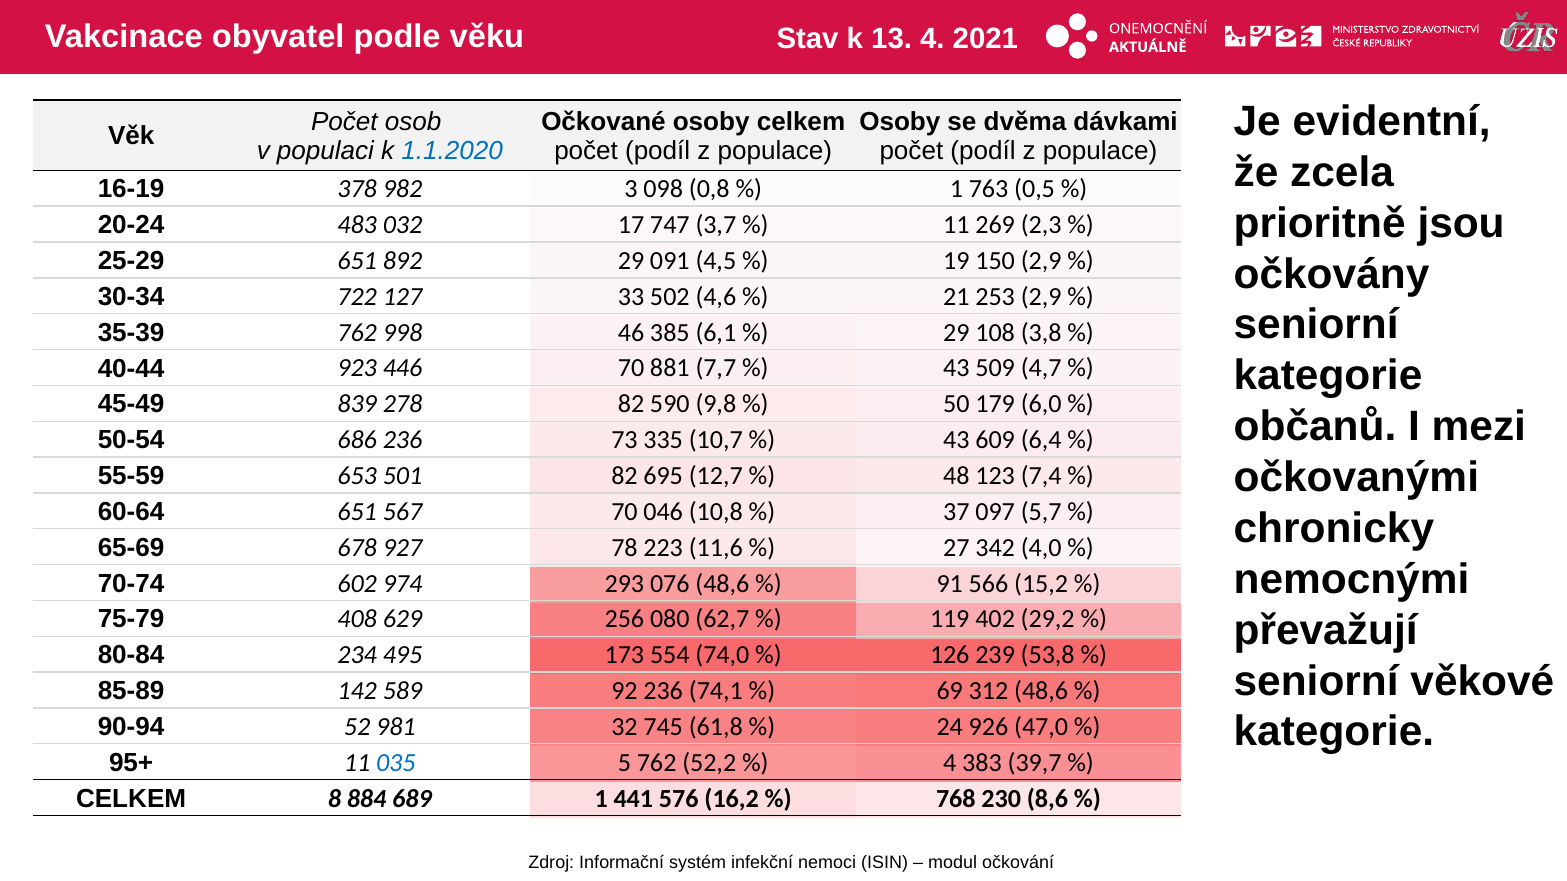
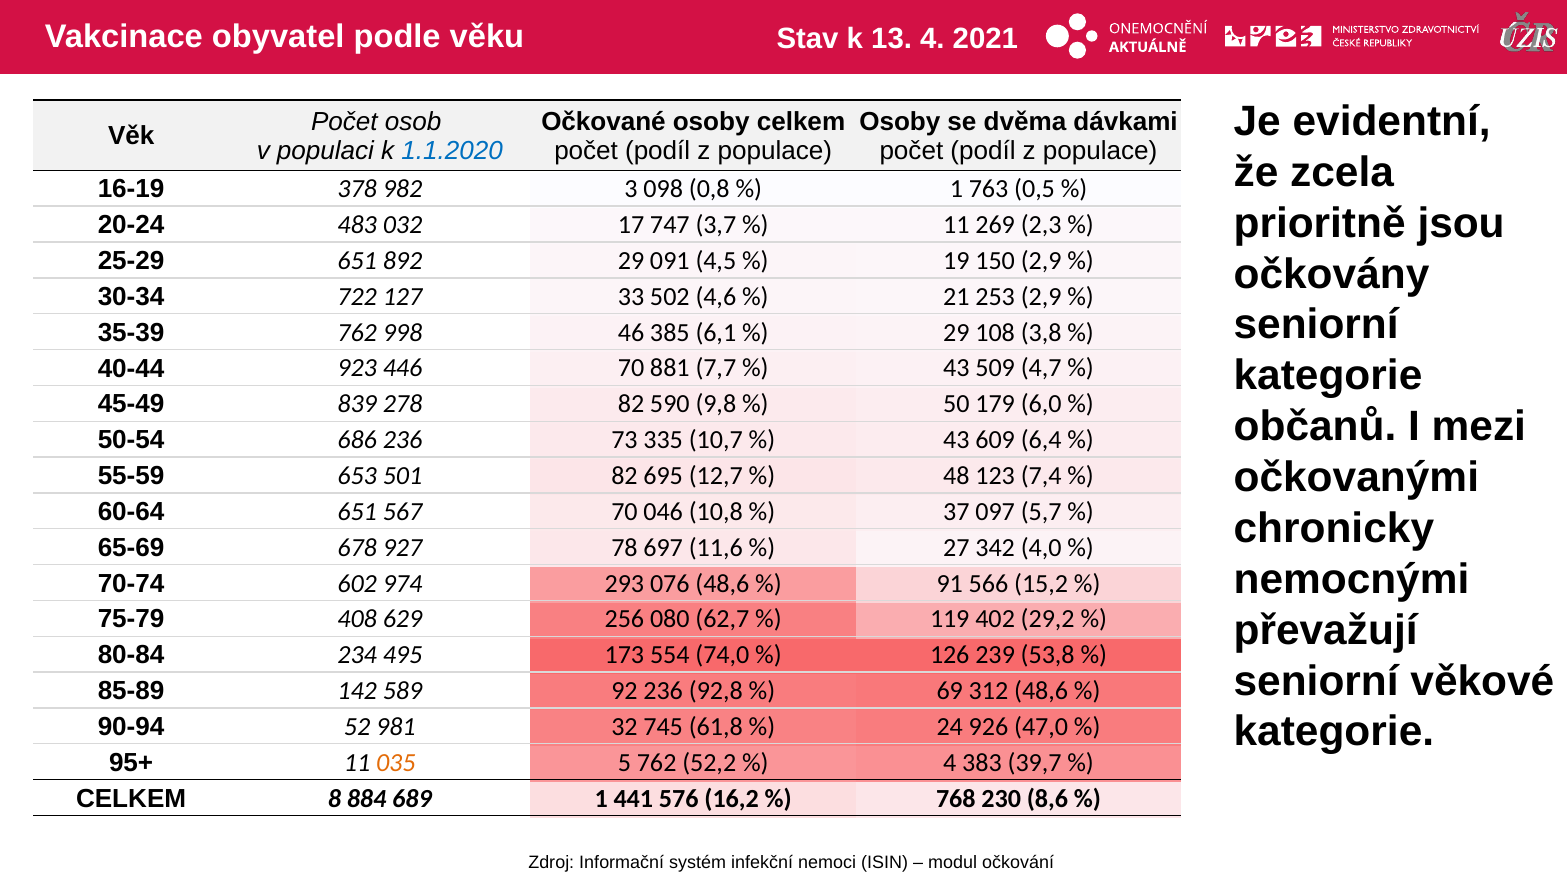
223: 223 -> 697
74,1: 74,1 -> 92,8
035 colour: blue -> orange
